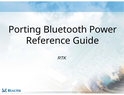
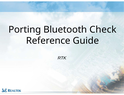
Power: Power -> Check
